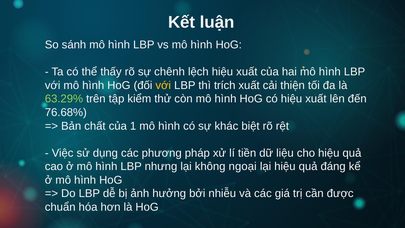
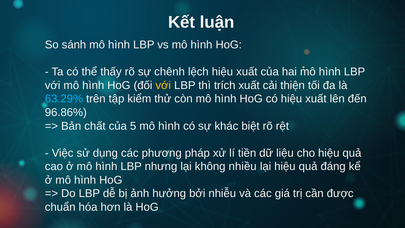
63.29% colour: light green -> light blue
76.68%: 76.68% -> 96.86%
1: 1 -> 5
ngoại: ngoại -> nhiều
